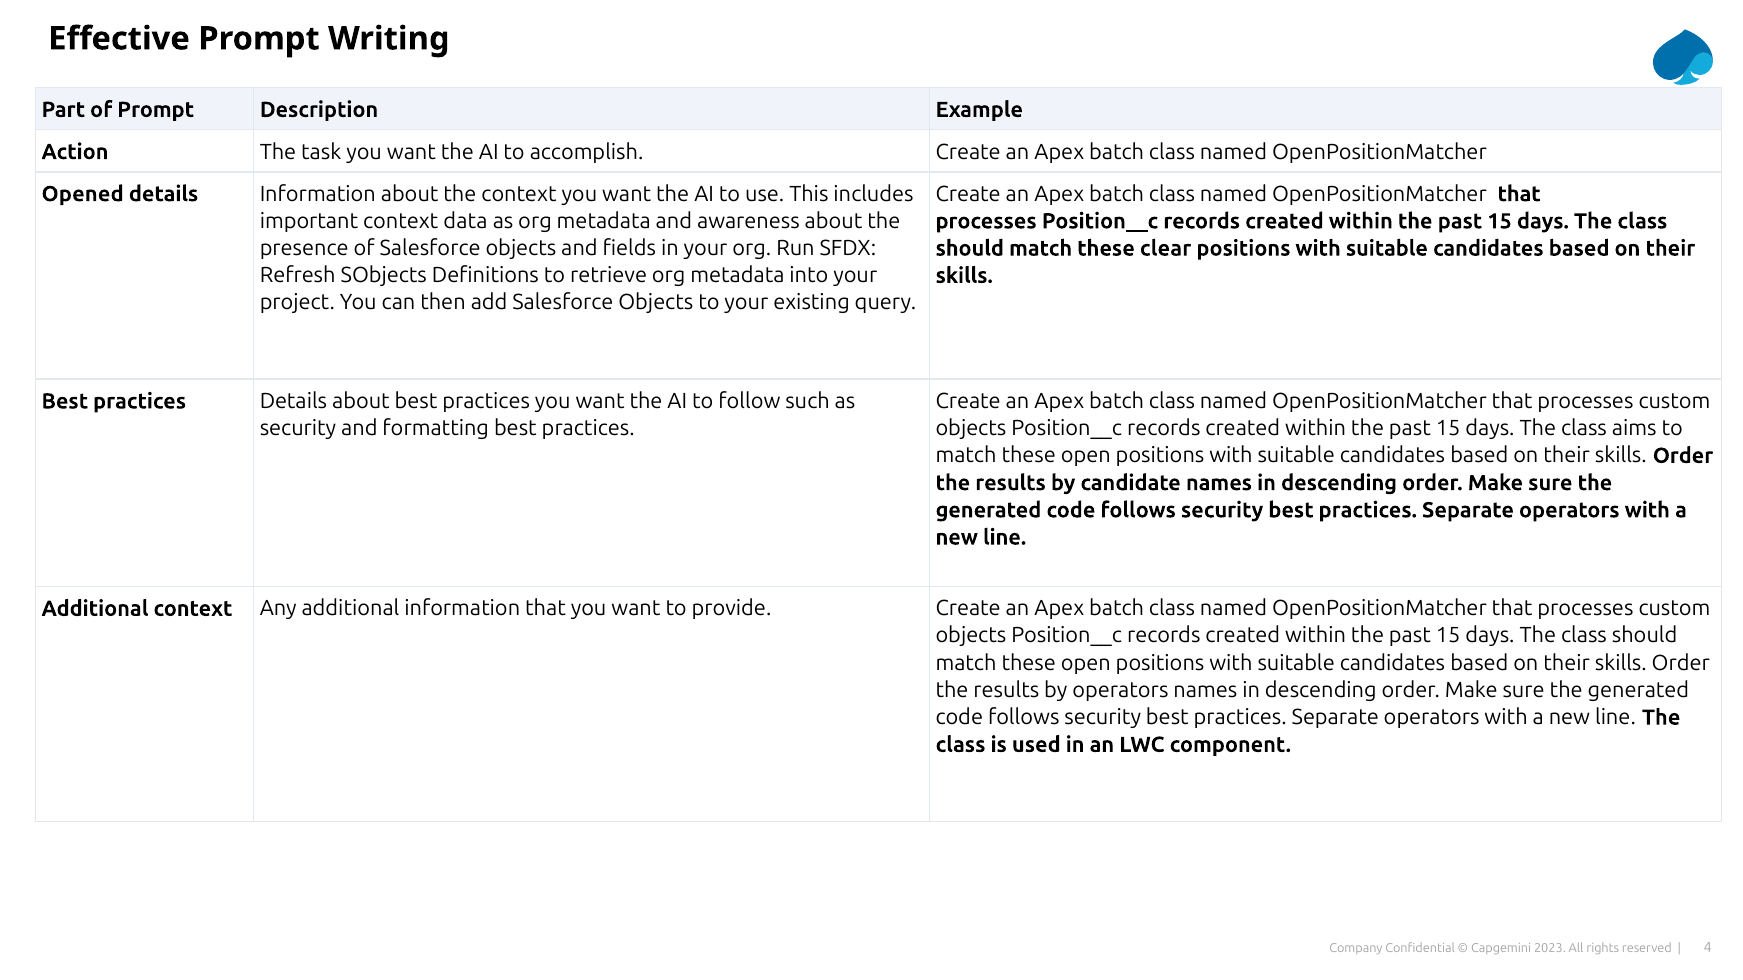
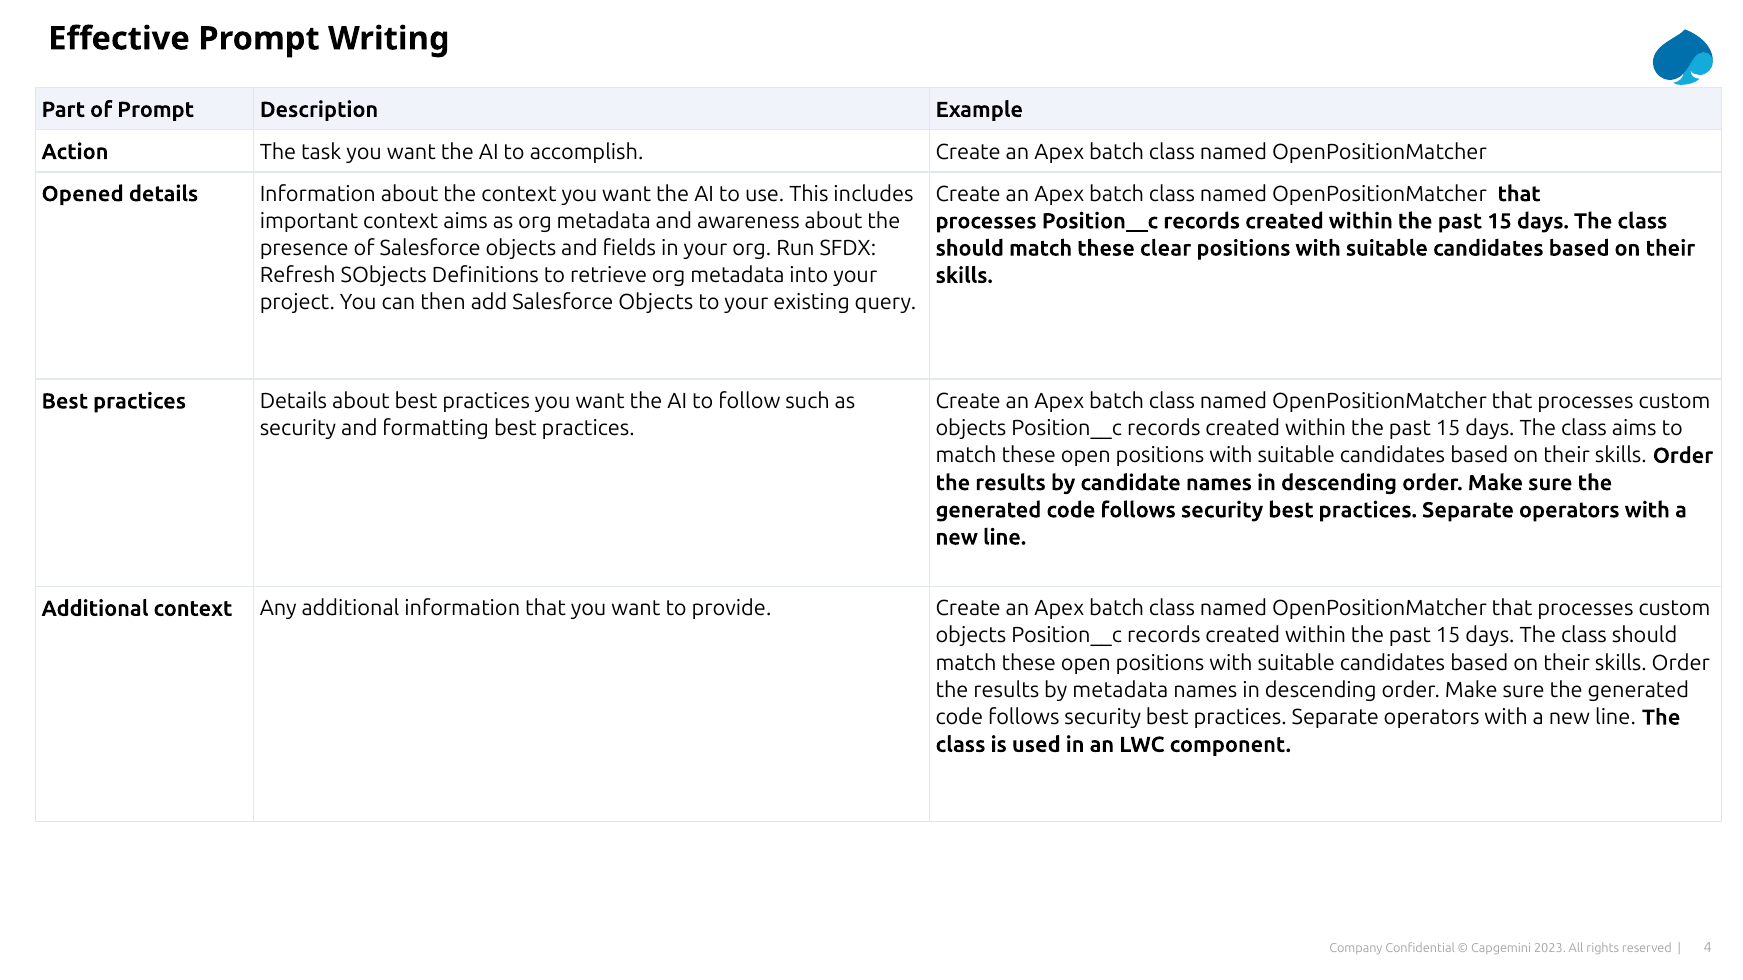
context data: data -> aims
by operators: operators -> metadata
